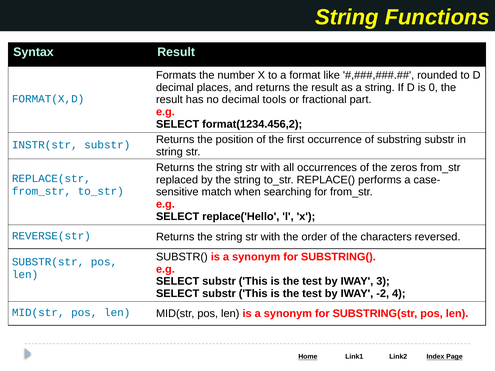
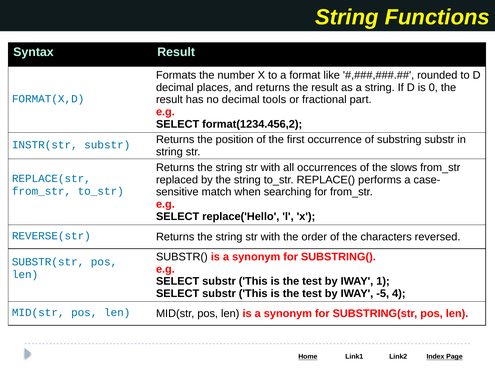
zeros: zeros -> slows
3: 3 -> 1
-2: -2 -> -5
